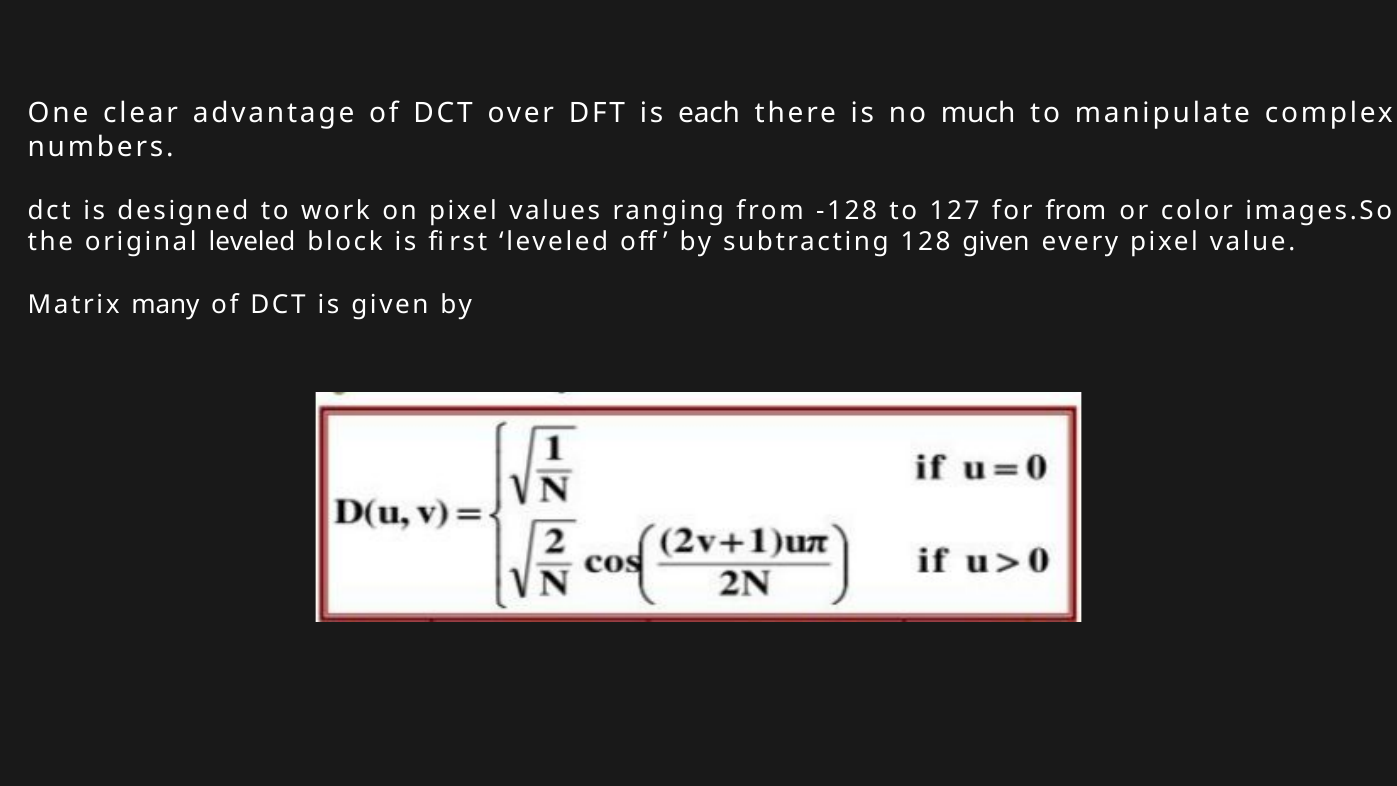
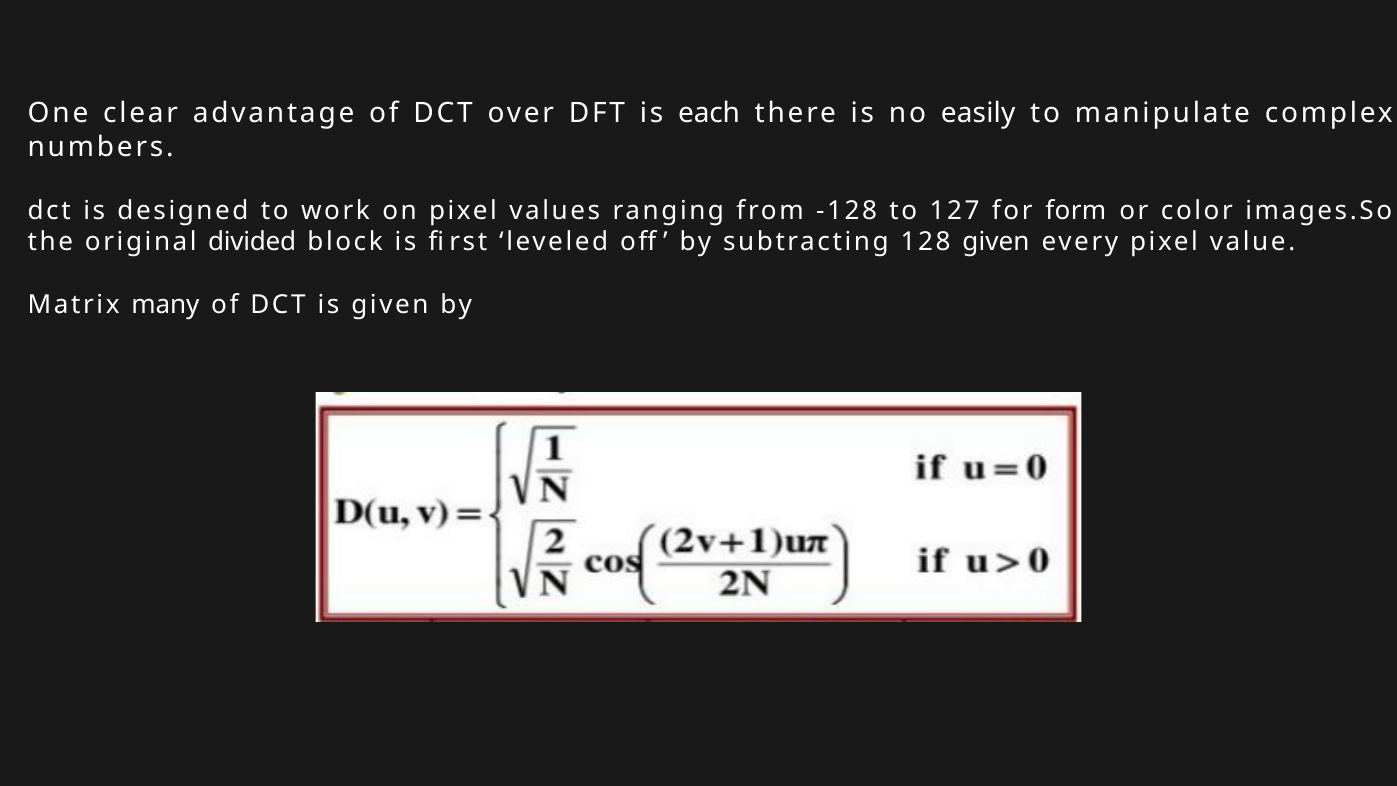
much: much -> easily
for from: from -> form
original leveled: leveled -> divided
